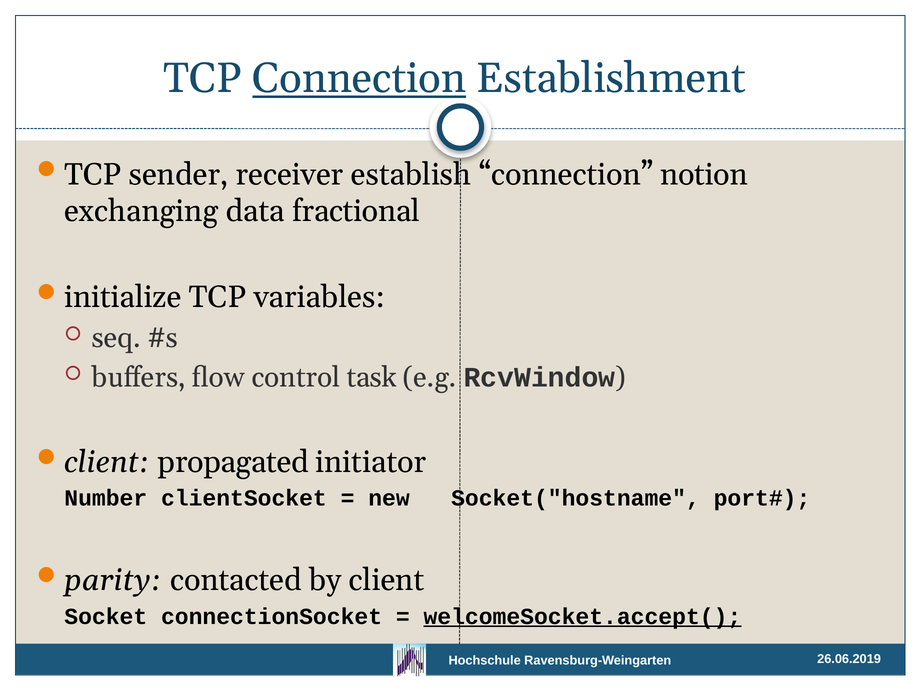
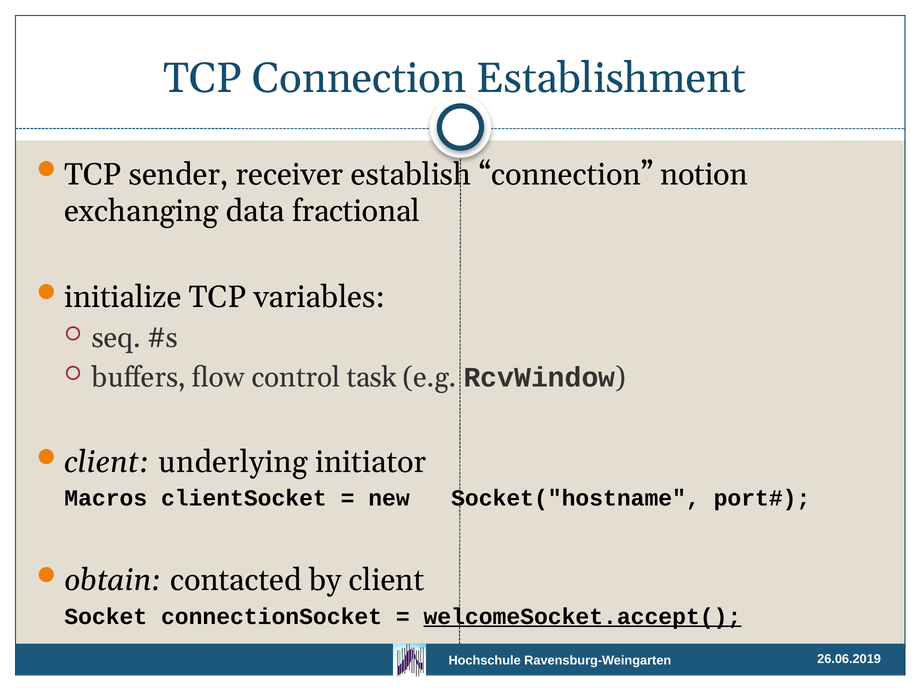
Connection at (359, 79) underline: present -> none
propagated: propagated -> underlying
Number: Number -> Macros
parity: parity -> obtain
